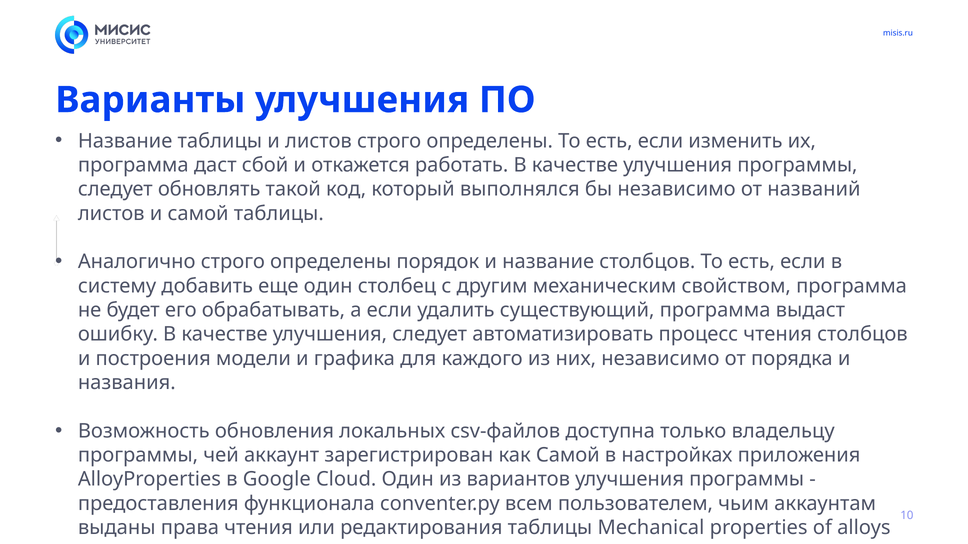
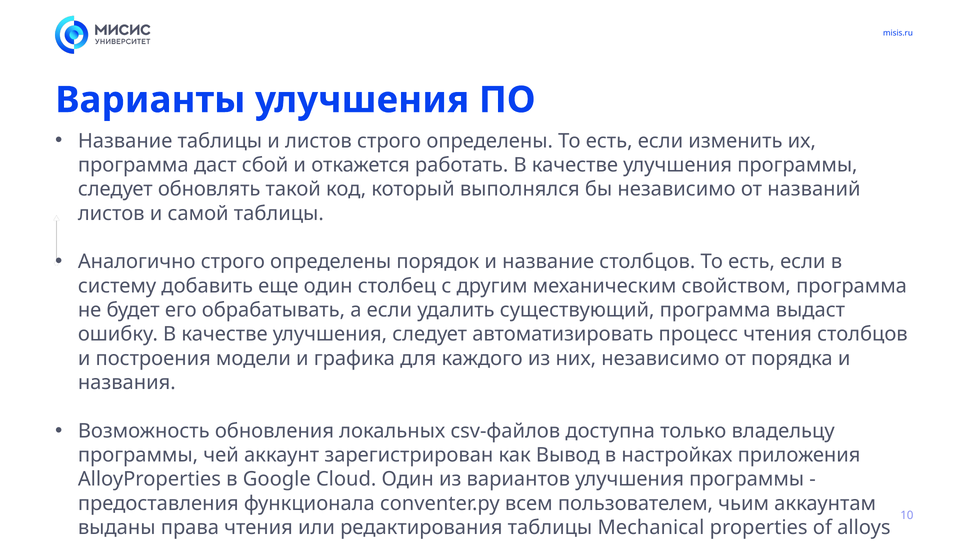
как Самой: Самой -> Вывод
